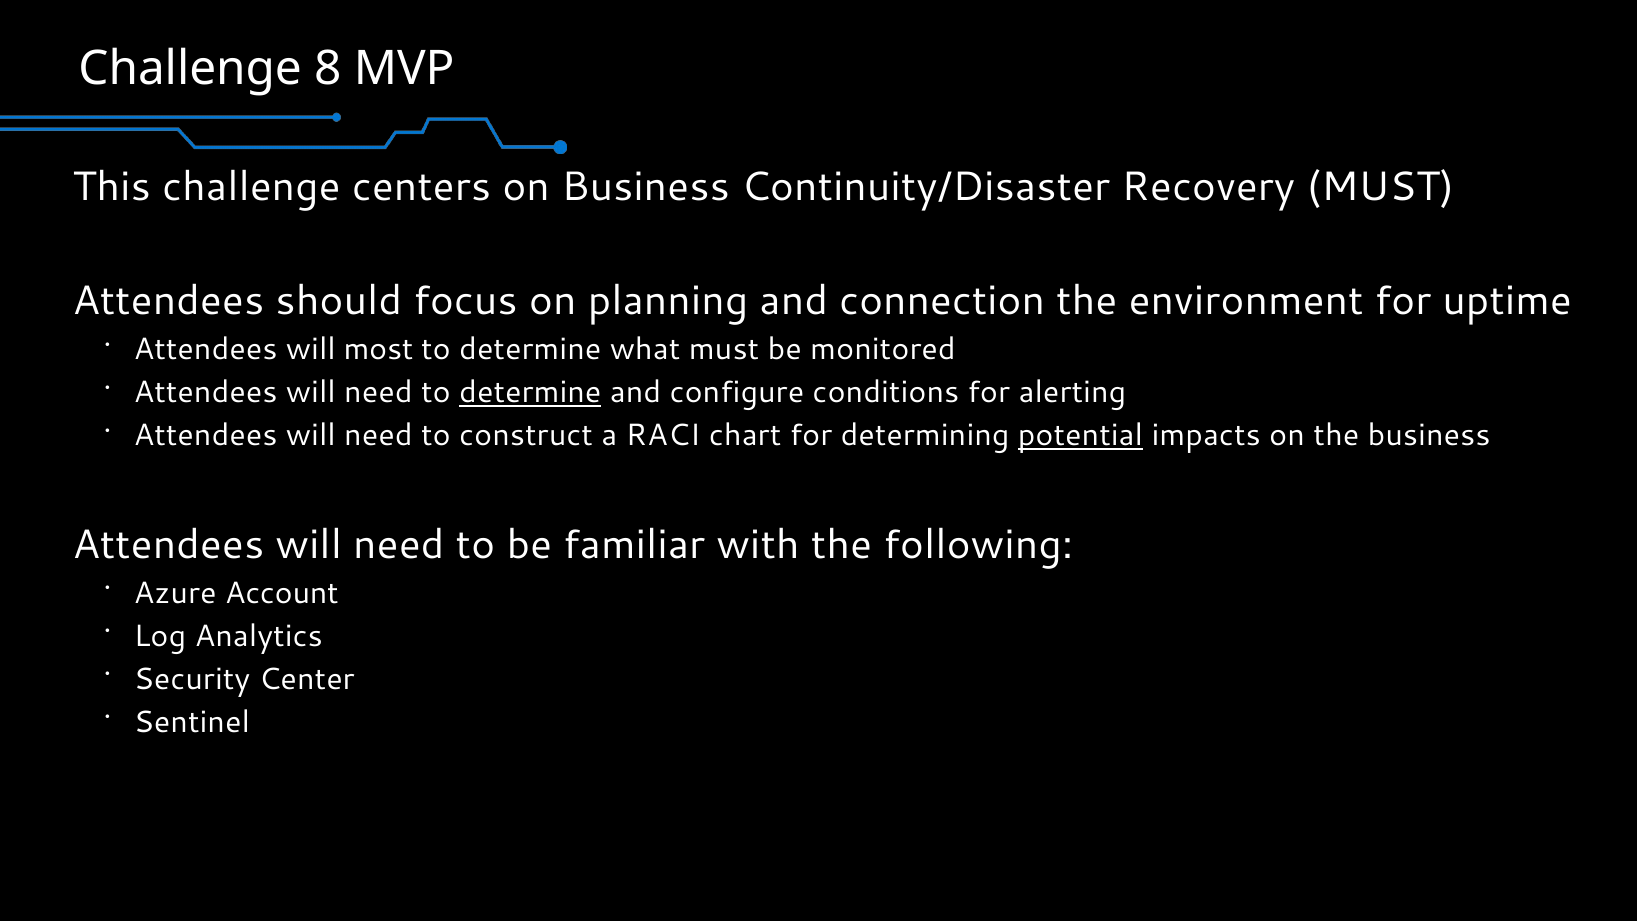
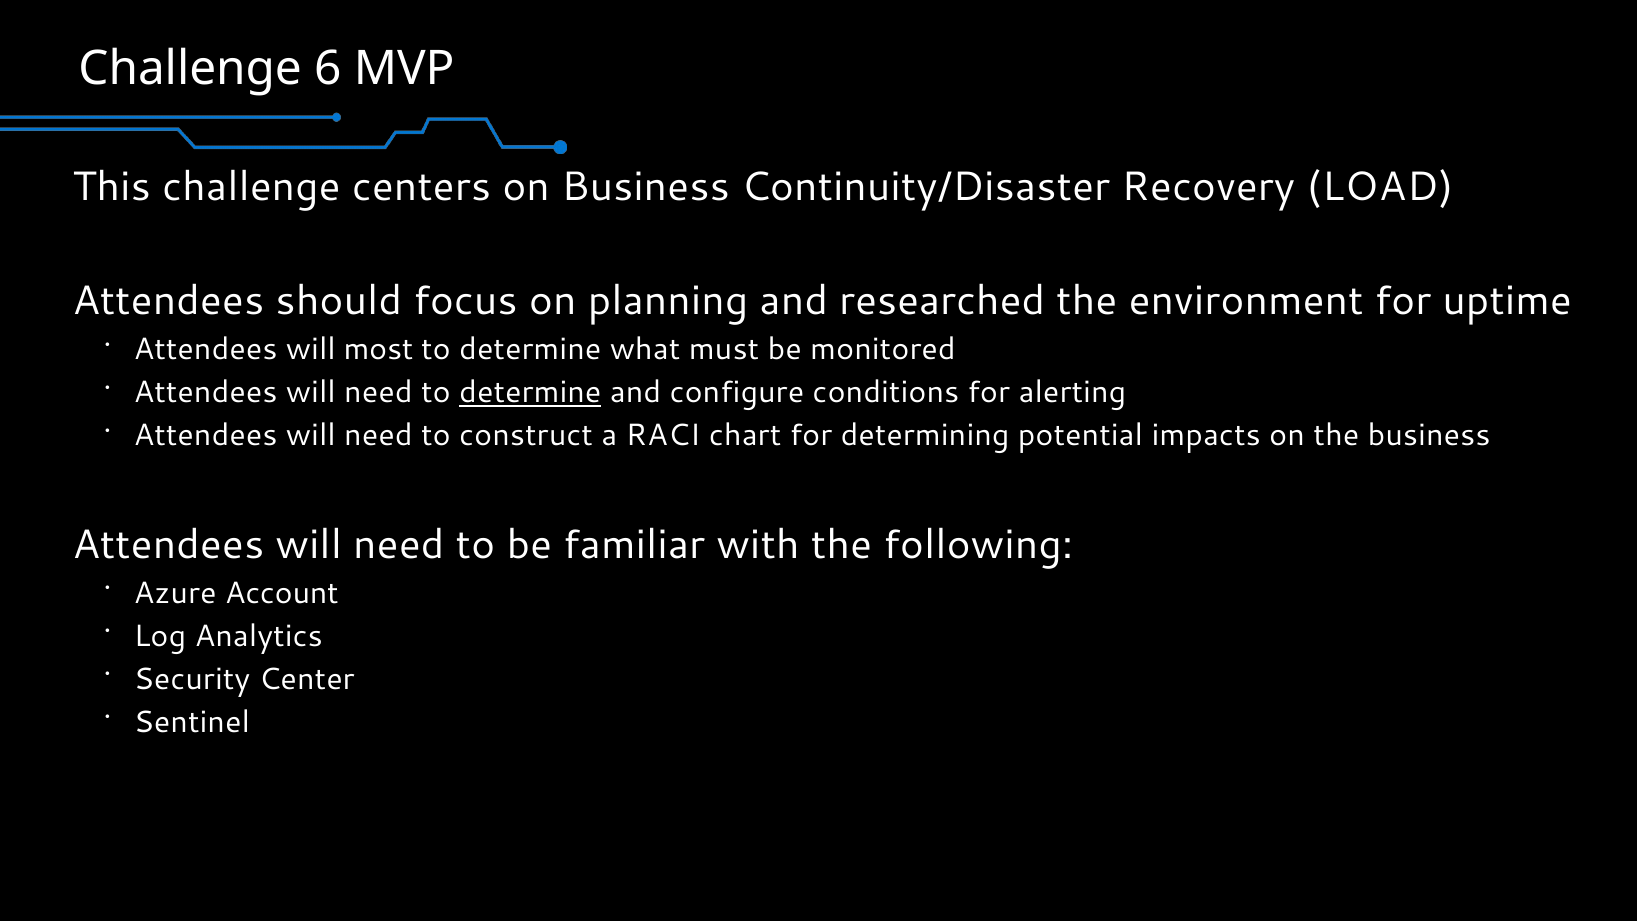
8: 8 -> 6
Recovery MUST: MUST -> LOAD
connection: connection -> researched
potential underline: present -> none
